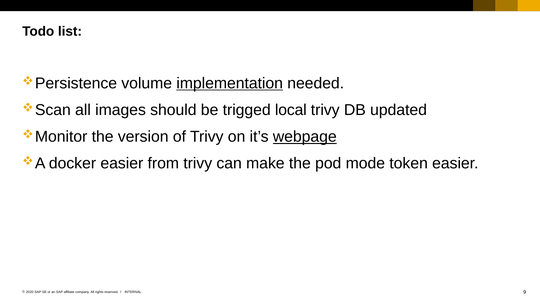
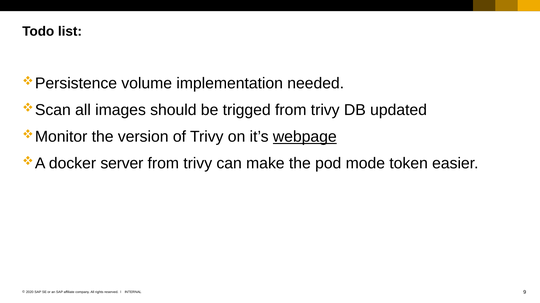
implementation underline: present -> none
trigged local: local -> from
docker easier: easier -> server
